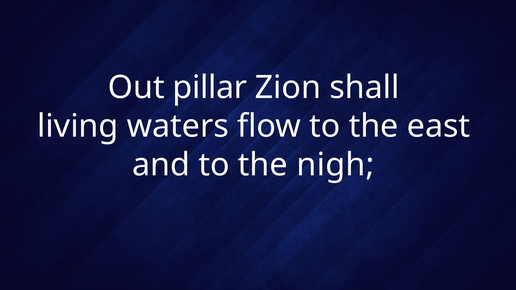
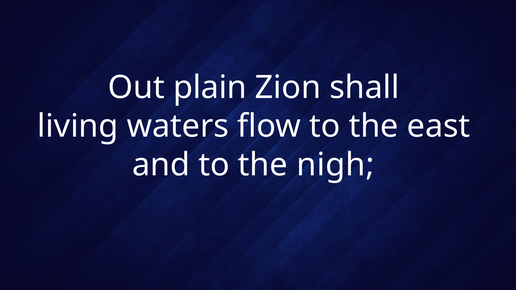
pillar: pillar -> plain
